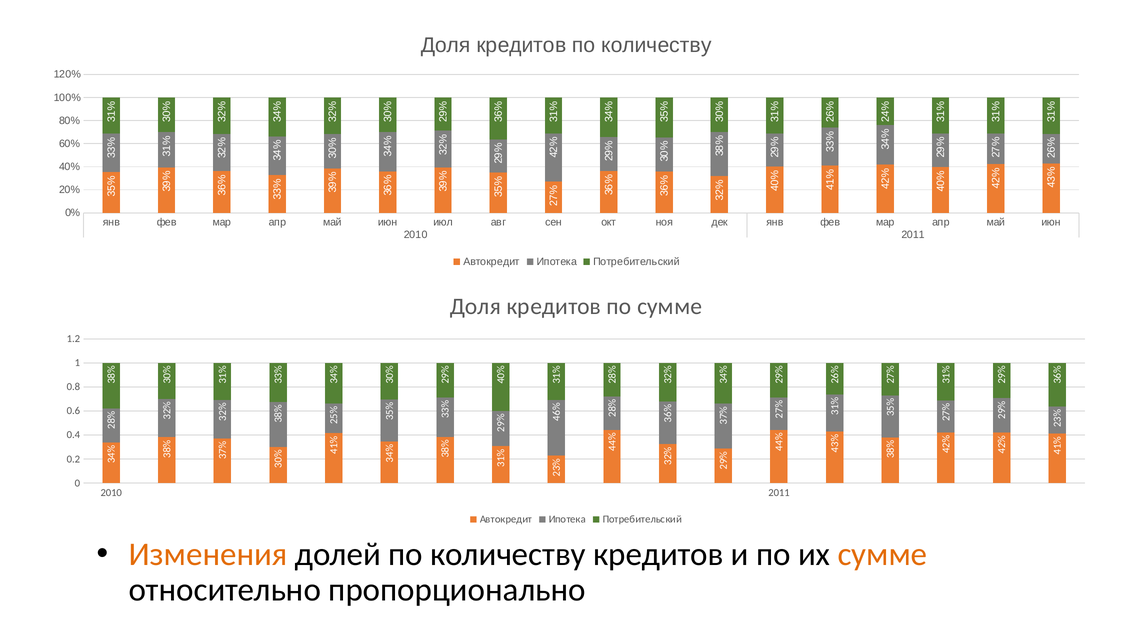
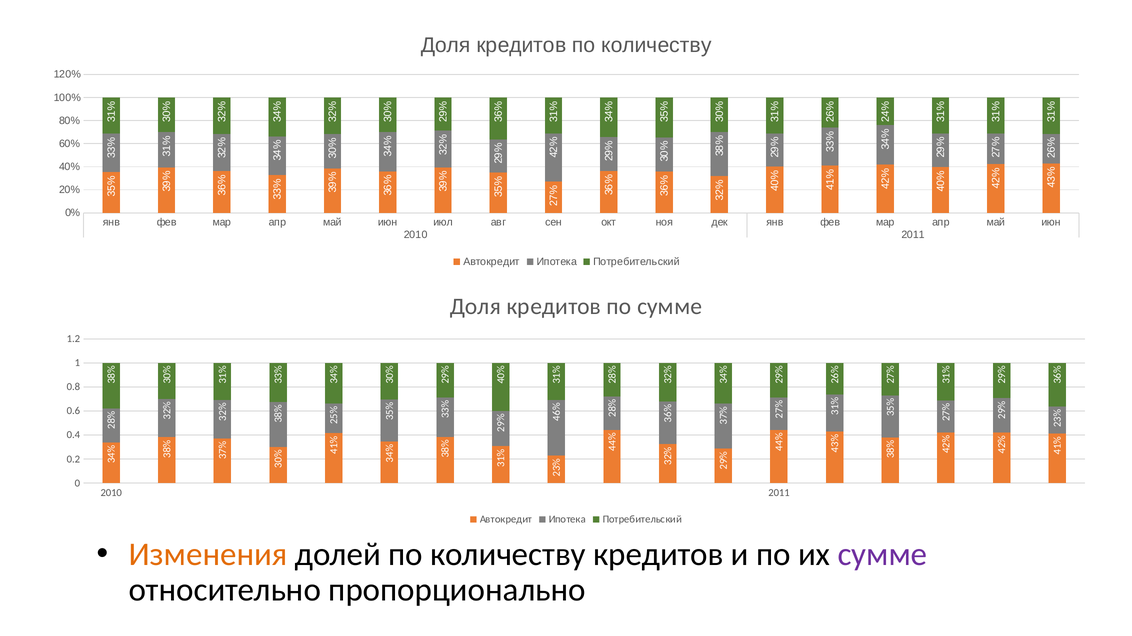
сумме at (882, 555) colour: orange -> purple
